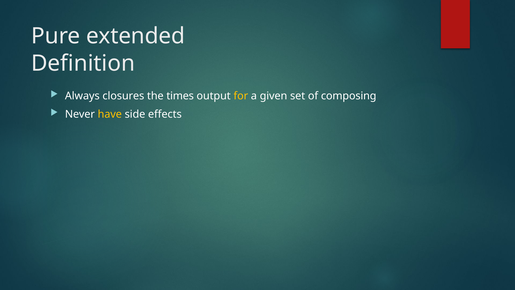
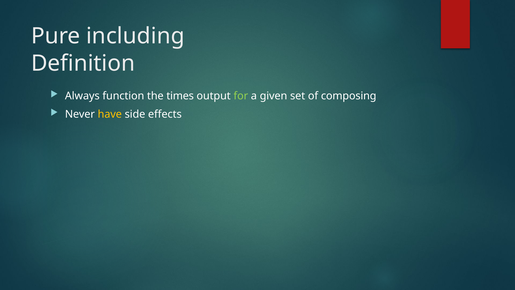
extended: extended -> including
closures: closures -> function
for colour: yellow -> light green
